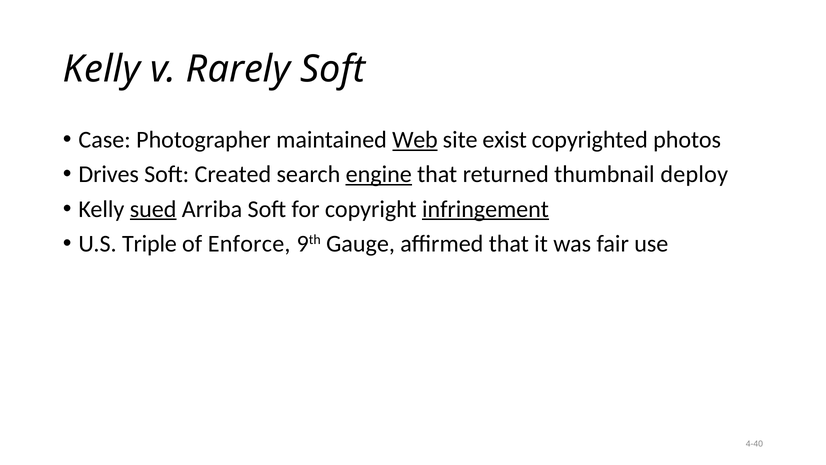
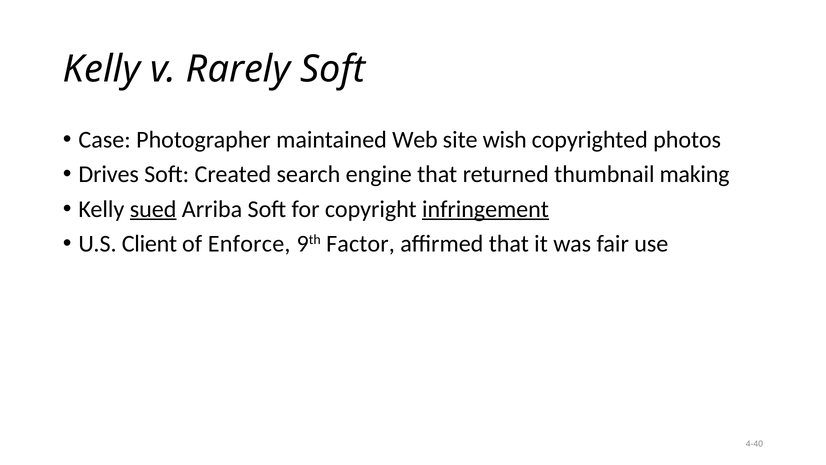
Web underline: present -> none
exist: exist -> wish
engine underline: present -> none
deploy: deploy -> making
Triple: Triple -> Client
Gauge: Gauge -> Factor
